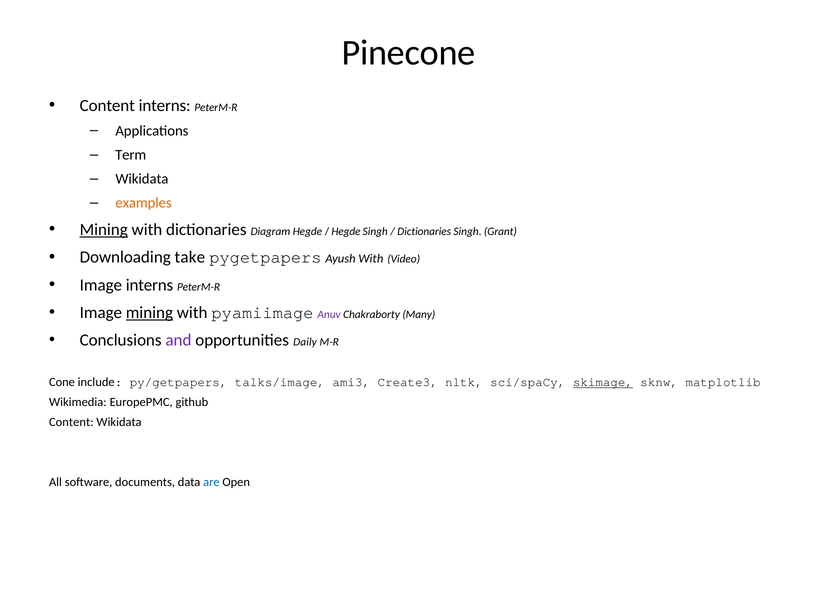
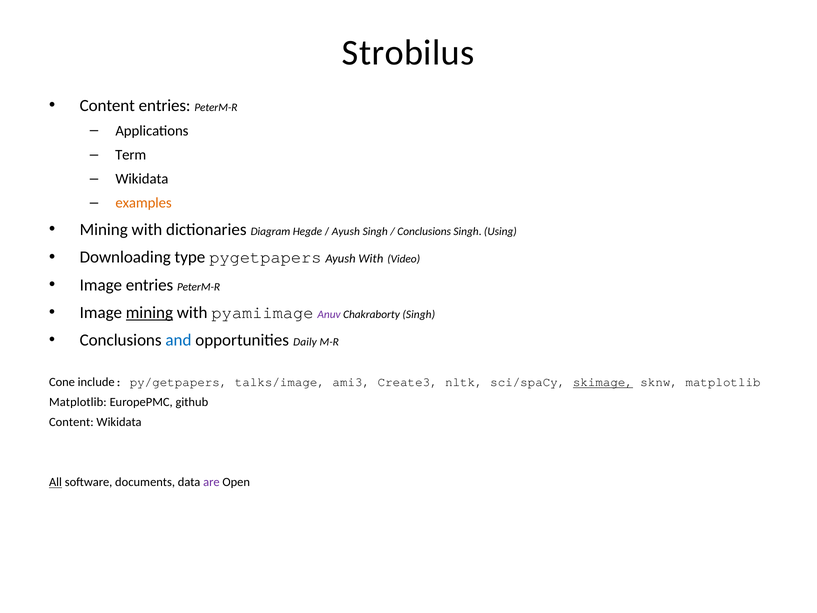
Pinecone: Pinecone -> Strobilus
Content interns: interns -> entries
Mining at (104, 230) underline: present -> none
Hegde at (346, 231): Hegde -> Ayush
Dictionaries at (424, 231): Dictionaries -> Conclusions
Grant: Grant -> Using
take: take -> type
Image interns: interns -> entries
Chakraborty Many: Many -> Singh
and colour: purple -> blue
Wikimedia at (78, 402): Wikimedia -> Matplotlib
All underline: none -> present
are colour: blue -> purple
